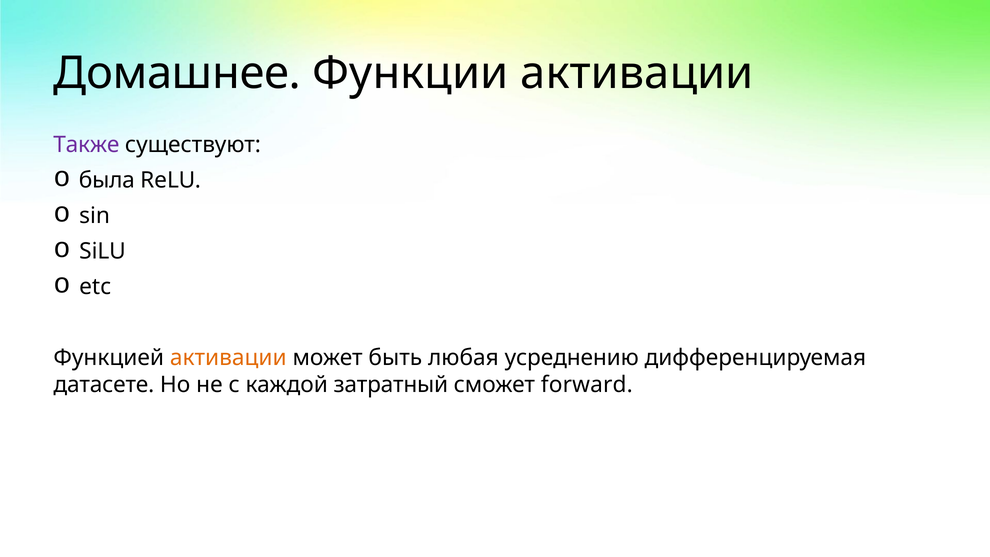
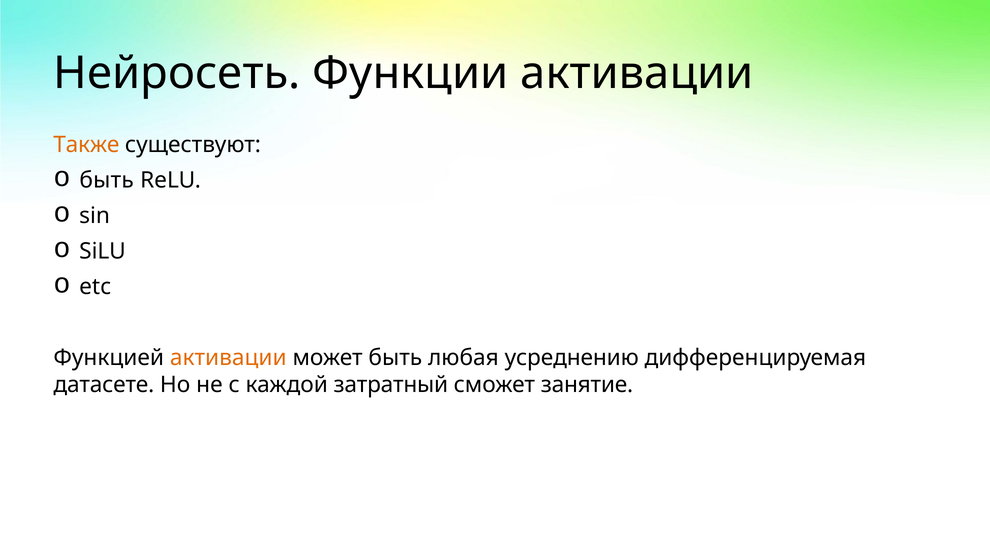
Домашнее: Домашнее -> Нейросеть
Также colour: purple -> orange
была at (107, 180): была -> быть
forward: forward -> занятие
